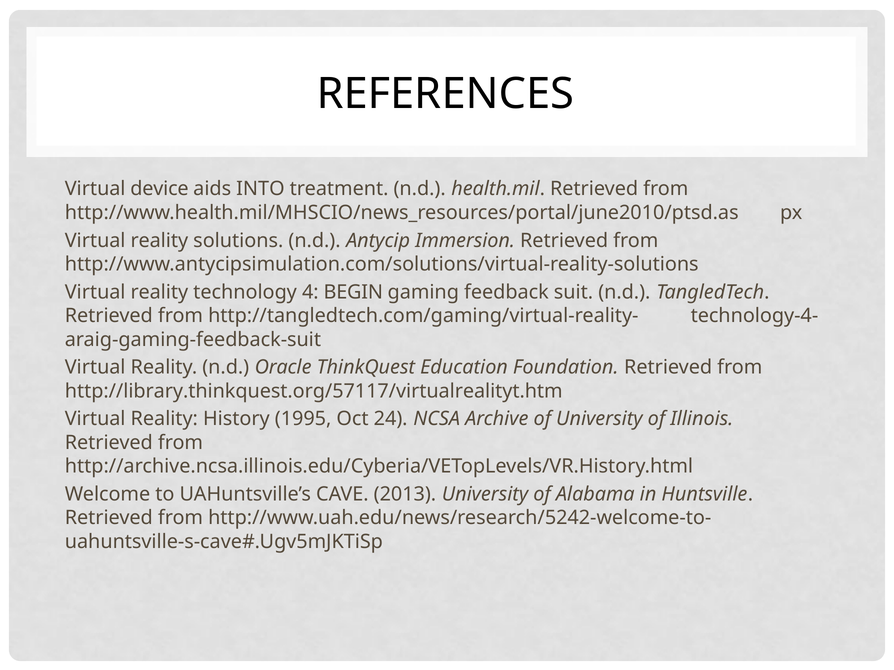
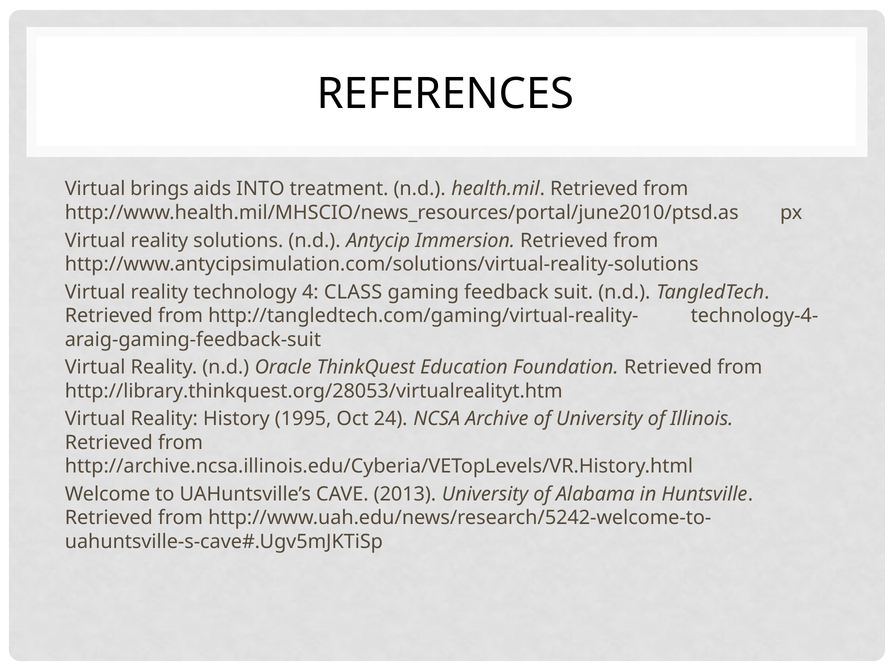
device: device -> brings
BEGIN: BEGIN -> CLASS
http://library.thinkquest.org/57117/virtualrealityt.htm: http://library.thinkquest.org/57117/virtualrealityt.htm -> http://library.thinkquest.org/28053/virtualrealityt.htm
